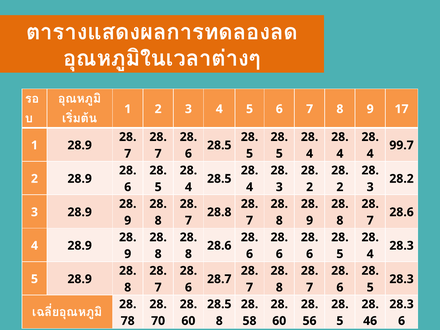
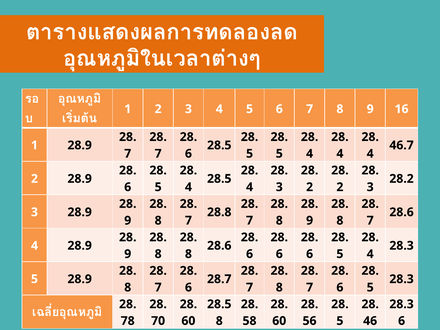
17: 17 -> 16
99.7: 99.7 -> 46.7
